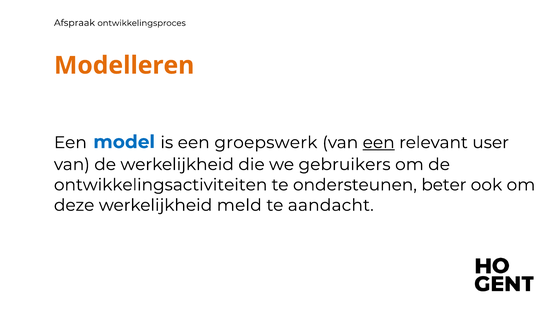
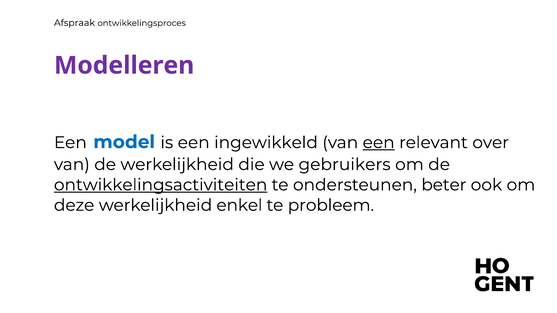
Modelleren colour: orange -> purple
groepswerk: groepswerk -> ingewikkeld
user: user -> over
ontwikkelingsactiviteiten underline: none -> present
meld: meld -> enkel
aandacht: aandacht -> probleem
